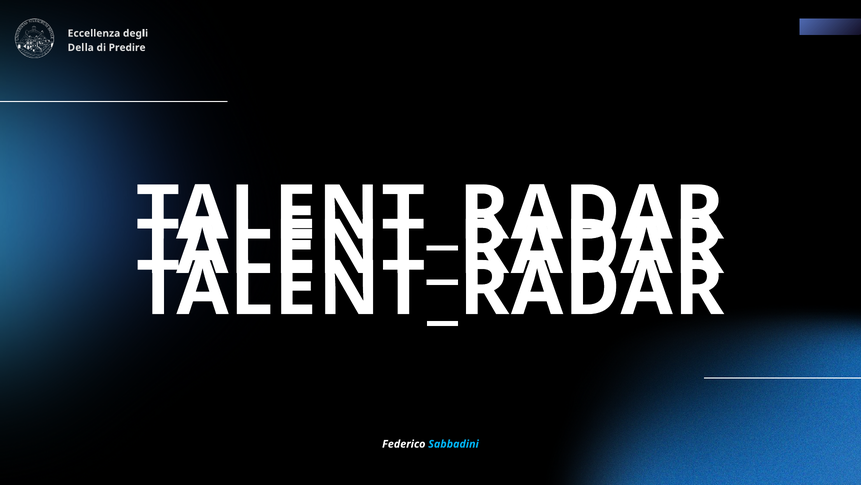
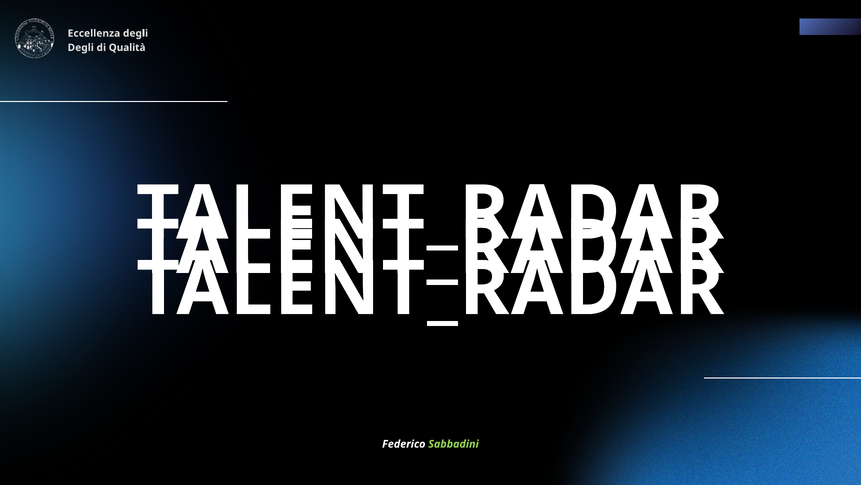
Della at (81, 48): Della -> Degli
Predire: Predire -> Qualità
Sabbadini colour: light blue -> light green
